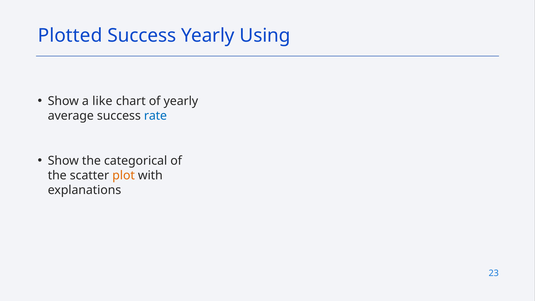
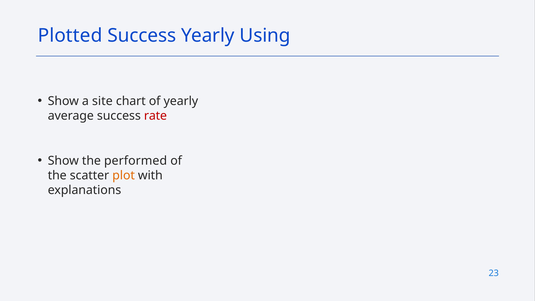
like: like -> site
rate colour: blue -> red
categorical: categorical -> performed
